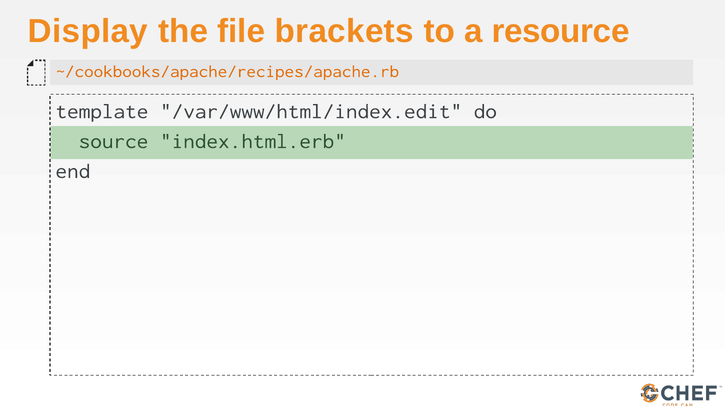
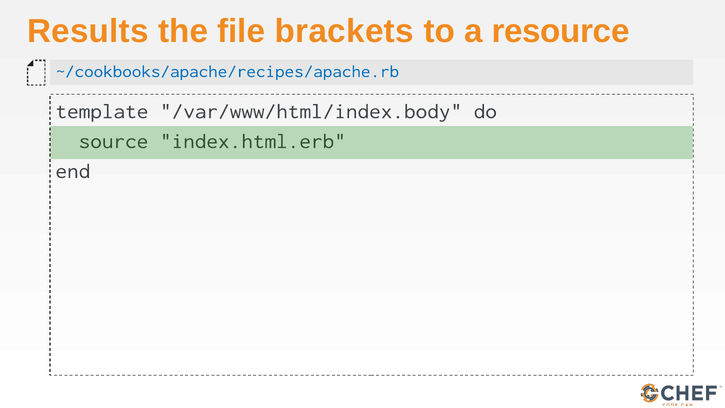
Display: Display -> Results
~/cookbooks/apache/recipes/apache.rb colour: orange -> blue
/var/www/html/index.edit: /var/www/html/index.edit -> /var/www/html/index.body
